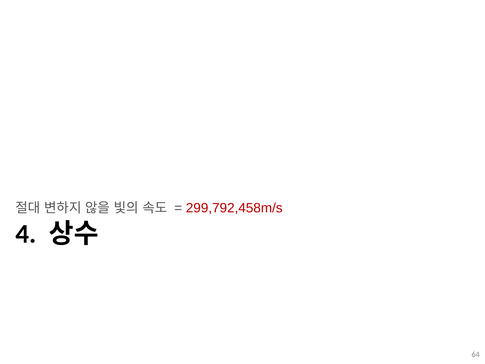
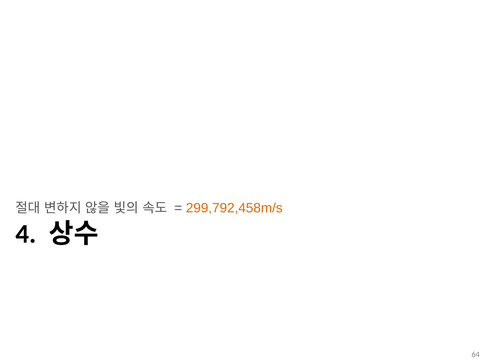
299,792,458m/s colour: red -> orange
